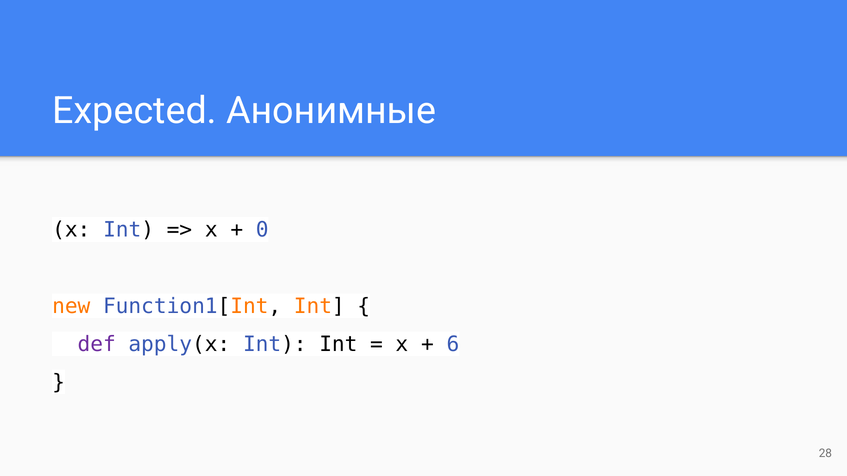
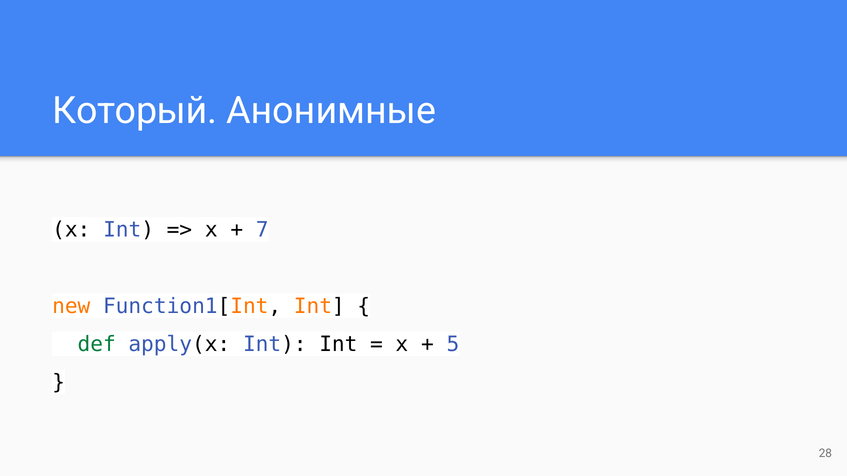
Expected: Expected -> Который
0: 0 -> 7
def colour: purple -> green
6: 6 -> 5
